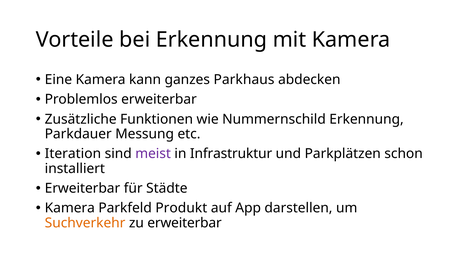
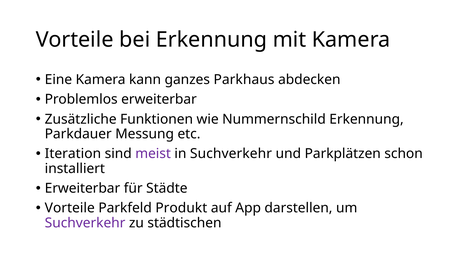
in Infrastruktur: Infrastruktur -> Suchverkehr
Kamera at (70, 208): Kamera -> Vorteile
Suchverkehr at (85, 223) colour: orange -> purple
zu erweiterbar: erweiterbar -> städtischen
